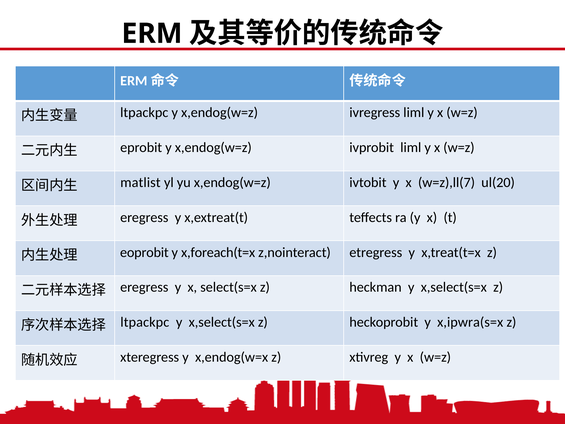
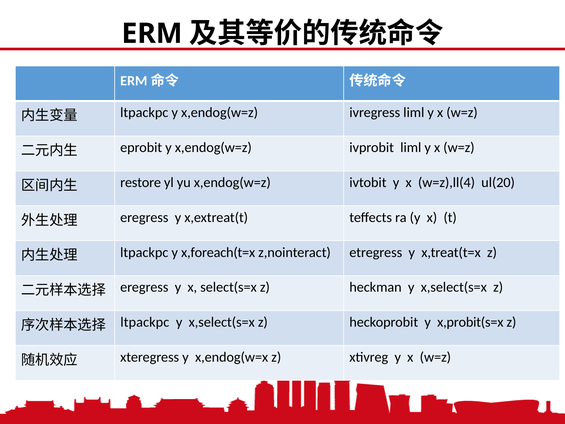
matlist: matlist -> restore
w=z),ll(7: w=z),ll(7 -> w=z),ll(4
eoprobit at (144, 252): eoprobit -> ltpackpc
x,ipwra(s=x: x,ipwra(s=x -> x,probit(s=x
